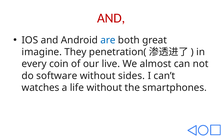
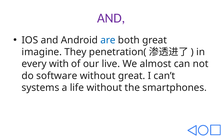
AND at (111, 18) colour: red -> purple
coin: coin -> with
without sides: sides -> great
watches: watches -> systems
